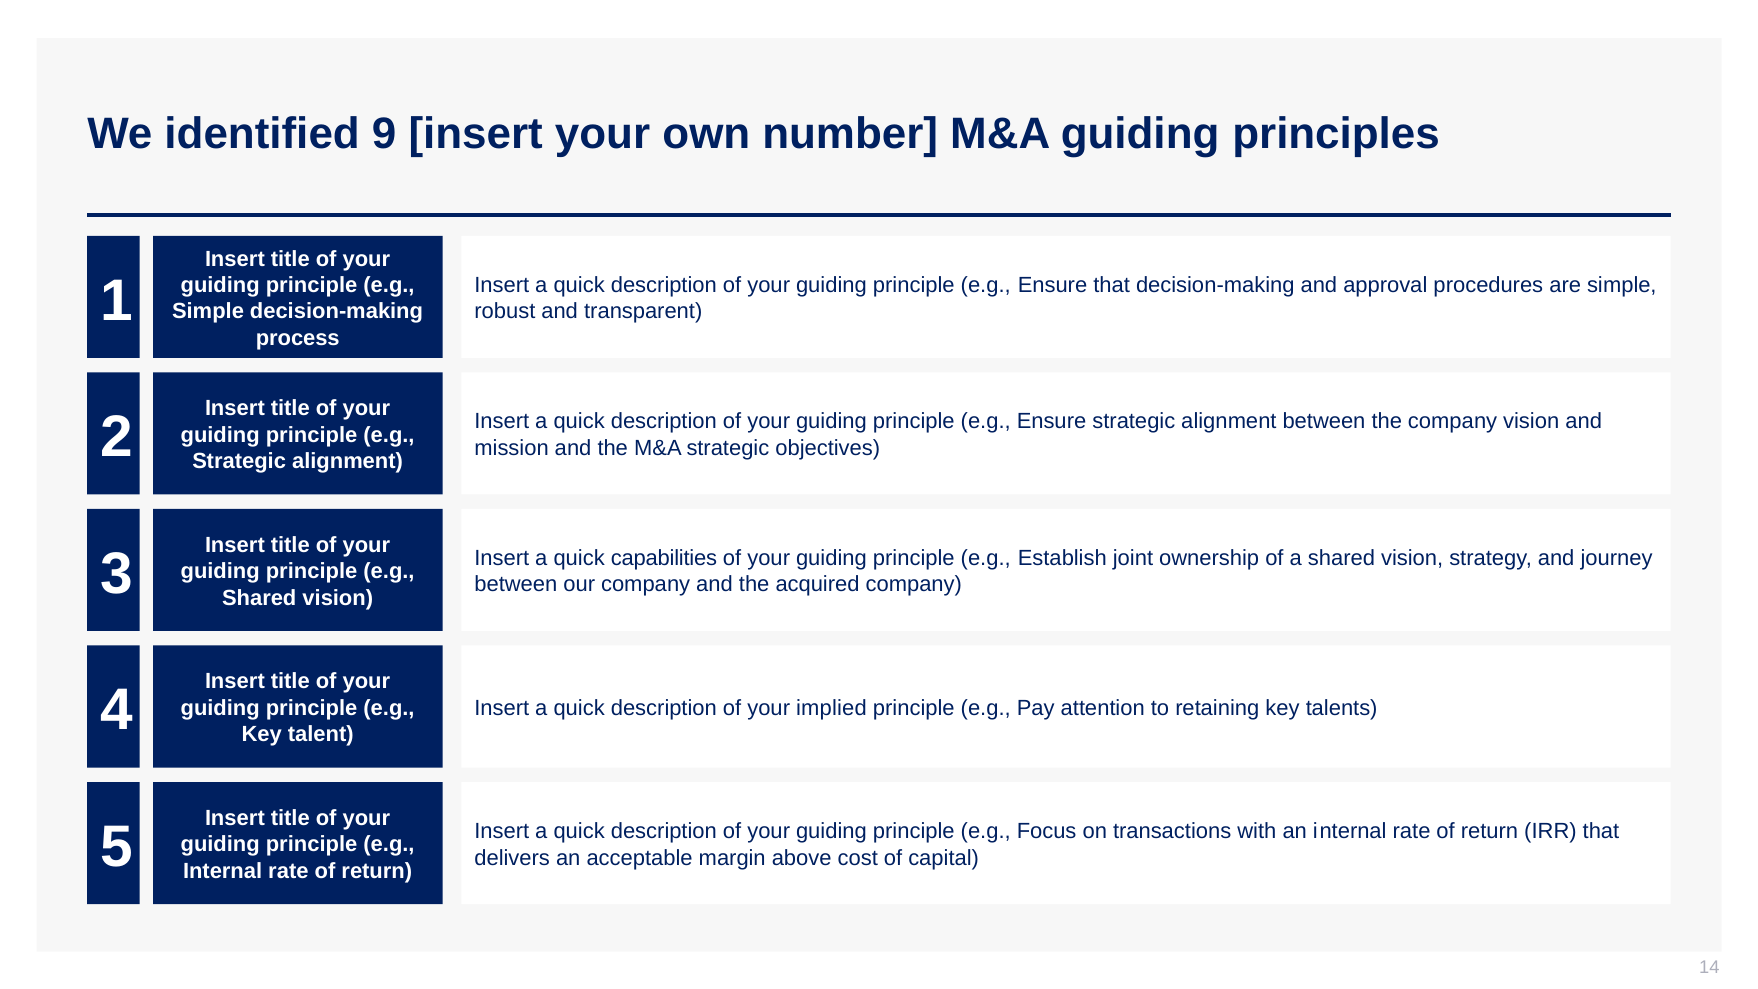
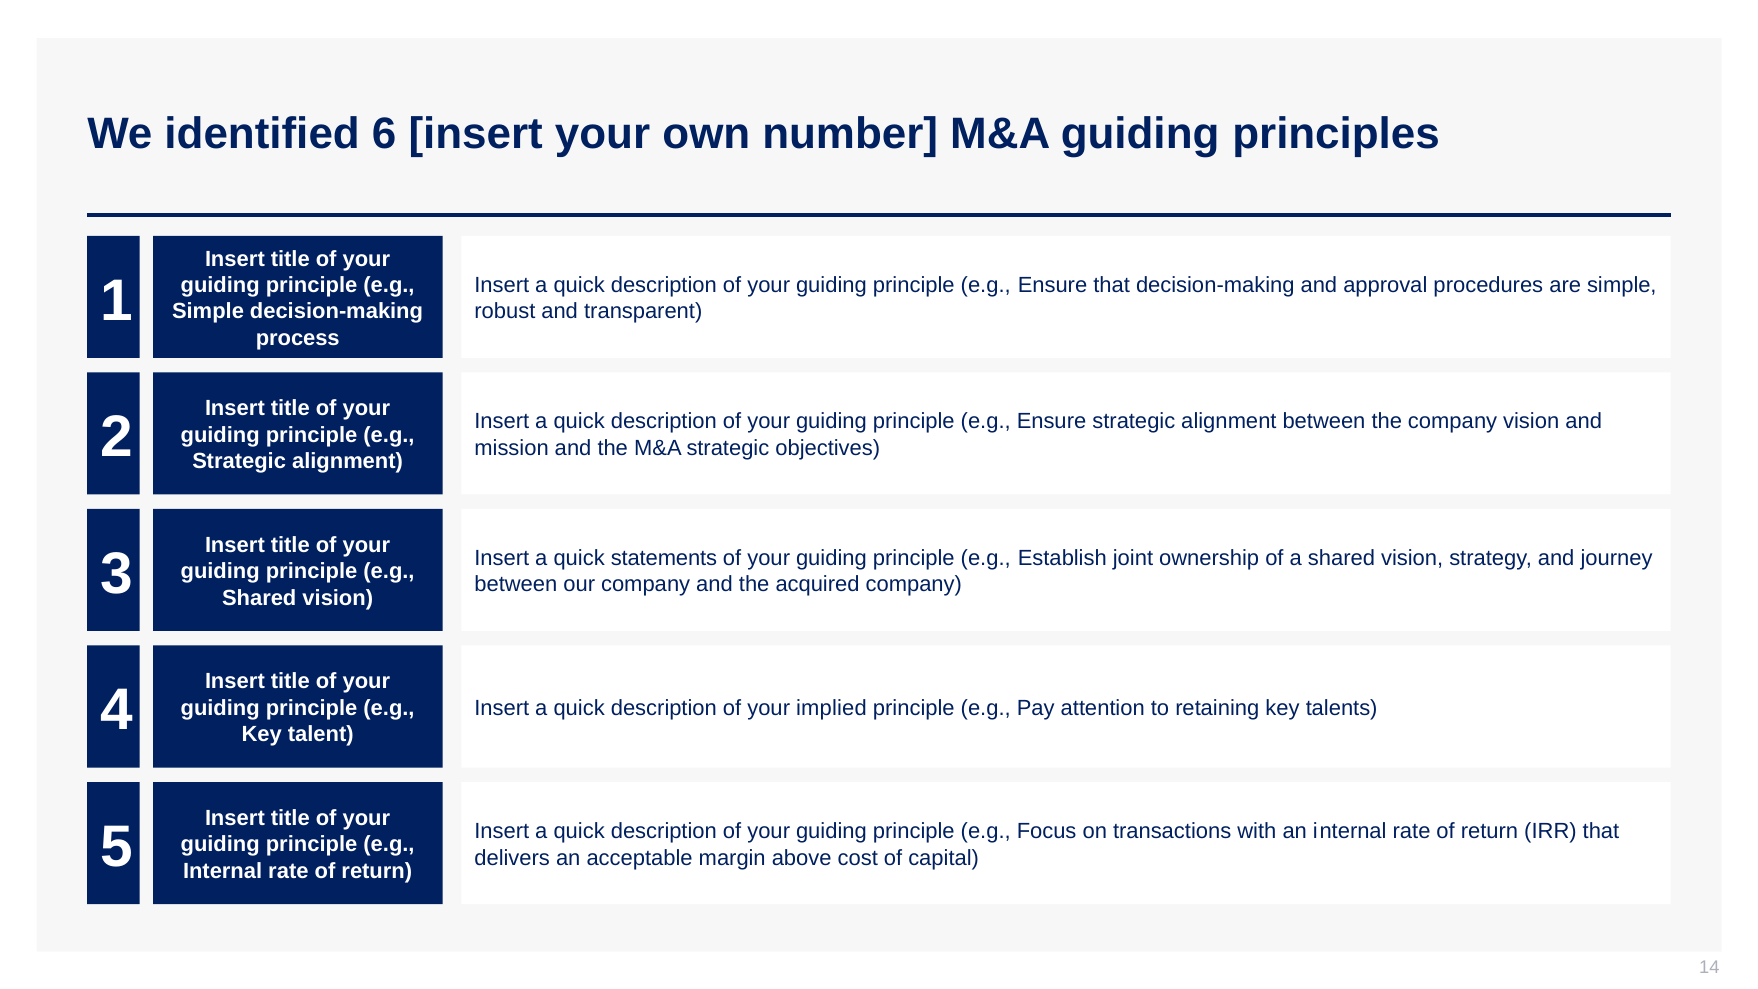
9: 9 -> 6
capabilities: capabilities -> statements
